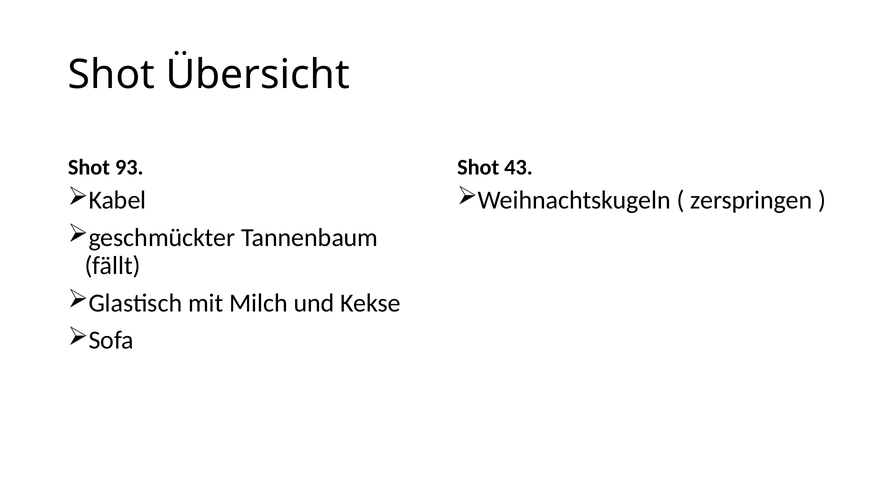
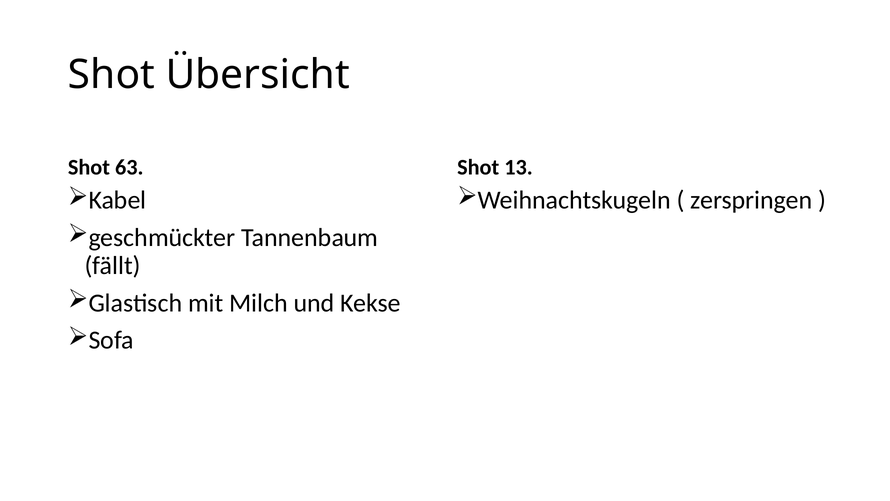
93: 93 -> 63
43: 43 -> 13
